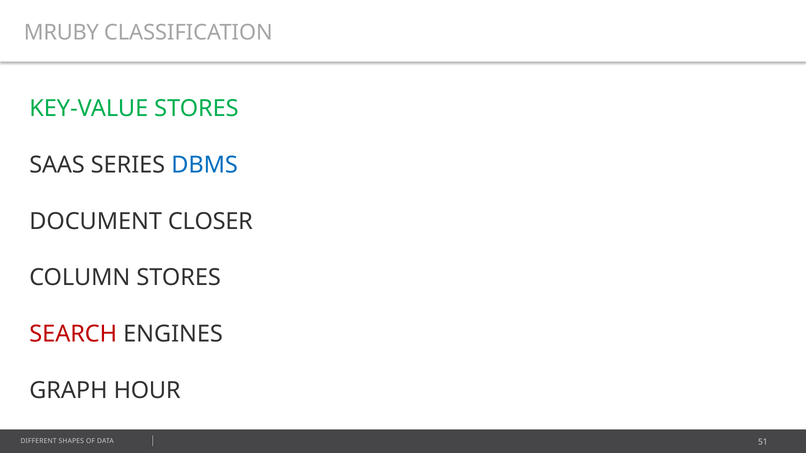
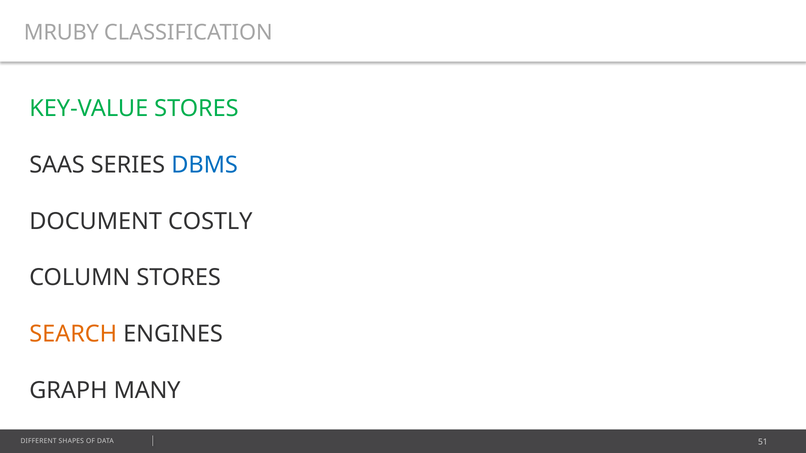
CLOSER: CLOSER -> COSTLY
SEARCH colour: red -> orange
HOUR: HOUR -> MANY
